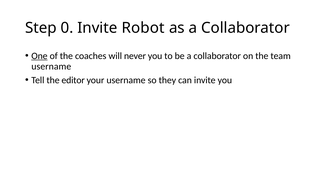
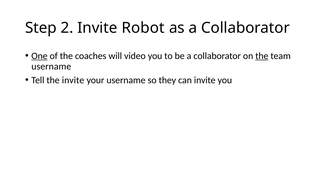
0: 0 -> 2
never: never -> video
the at (262, 56) underline: none -> present
the editor: editor -> invite
